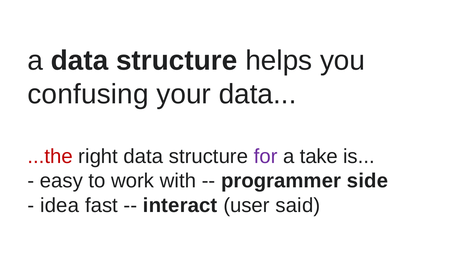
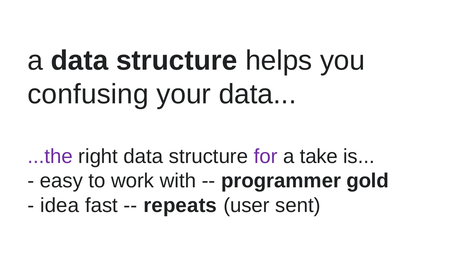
...the colour: red -> purple
side: side -> gold
interact: interact -> repeats
said: said -> sent
